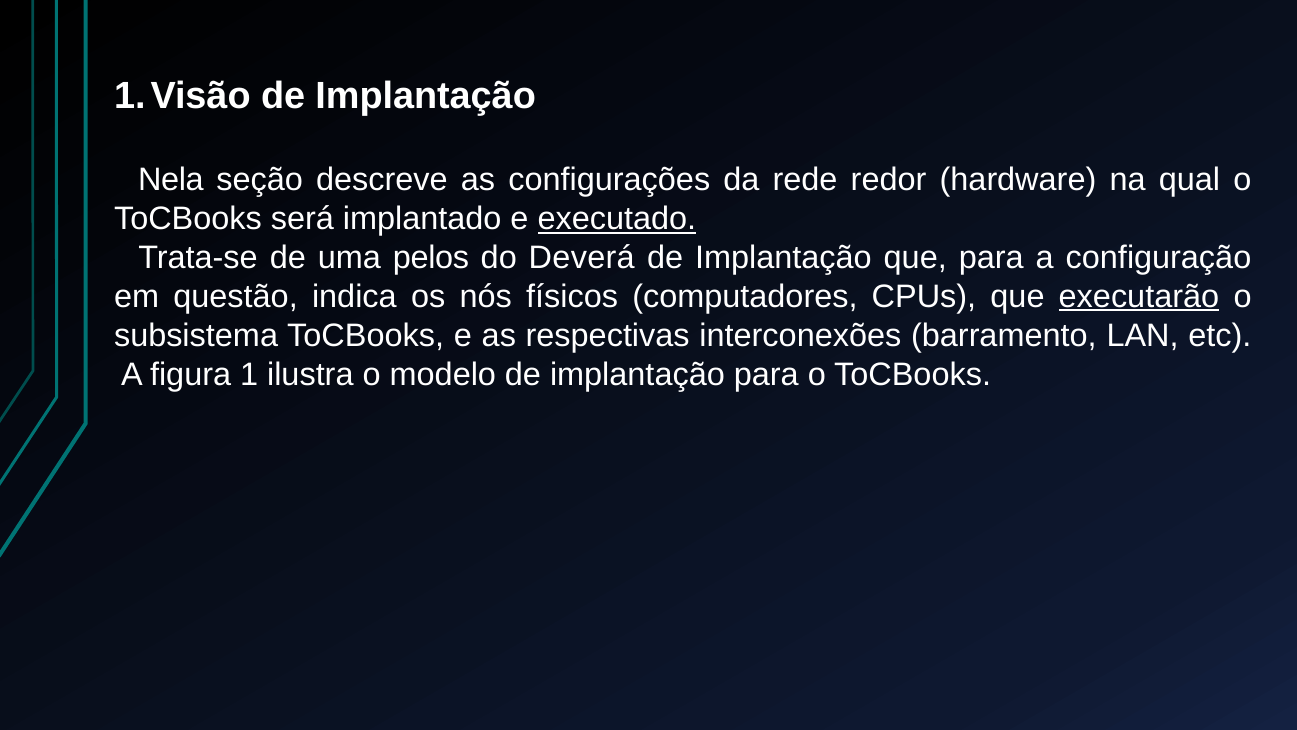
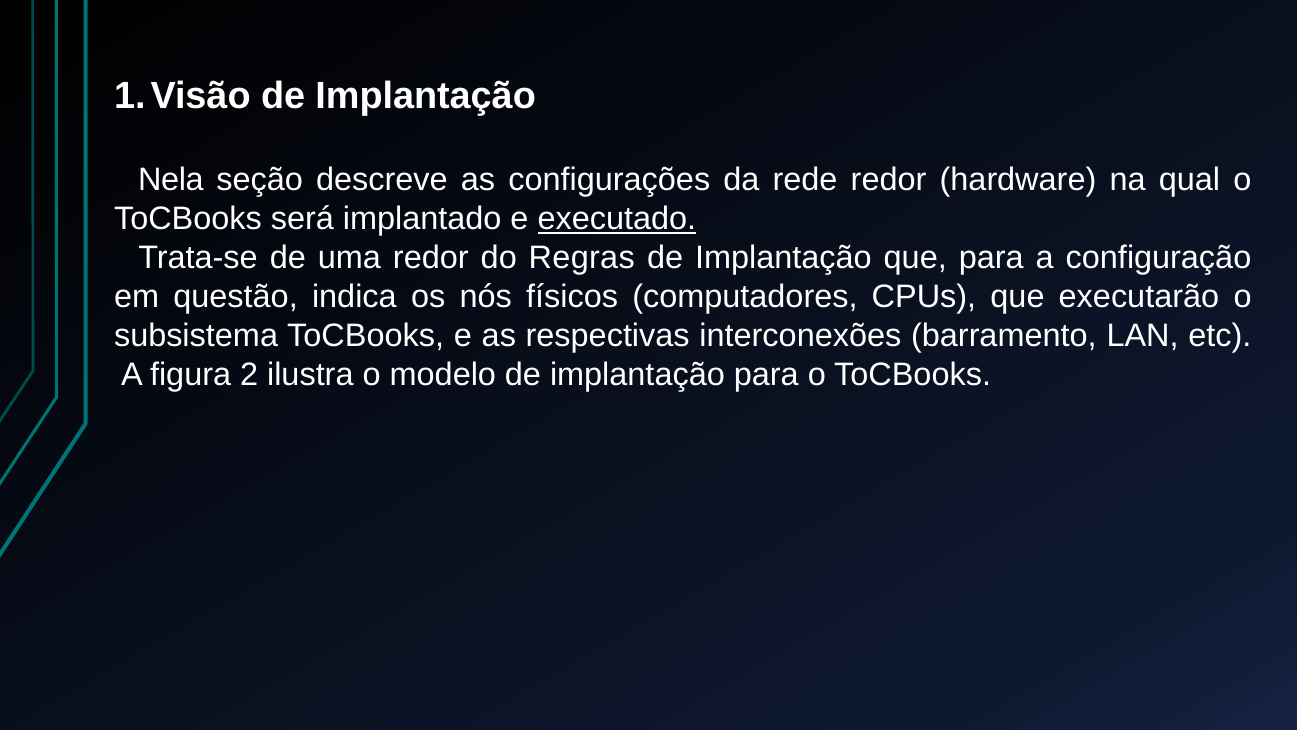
uma pelos: pelos -> redor
Deverá: Deverá -> Regras
executarão underline: present -> none
1: 1 -> 2
